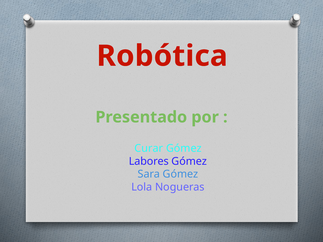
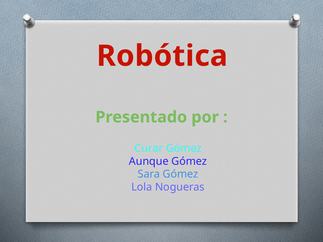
Labores: Labores -> Aunque
